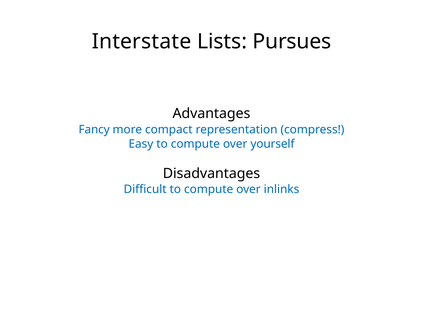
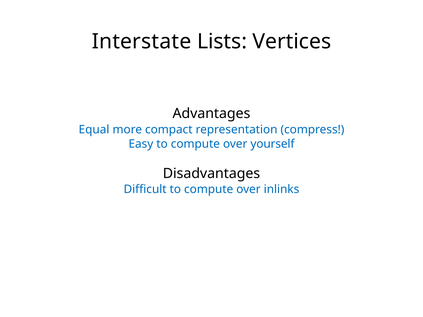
Pursues: Pursues -> Vertices
Fancy: Fancy -> Equal
